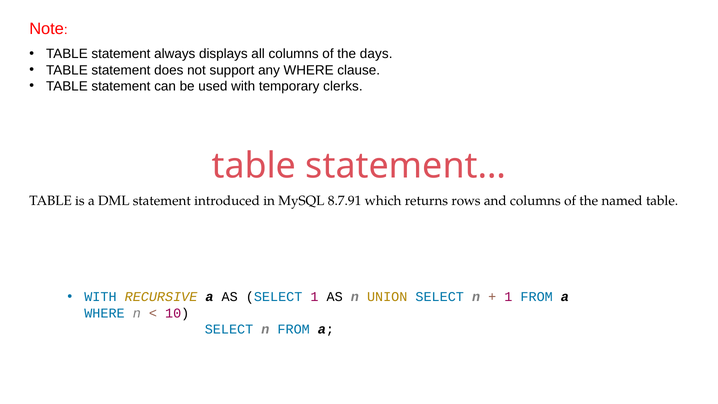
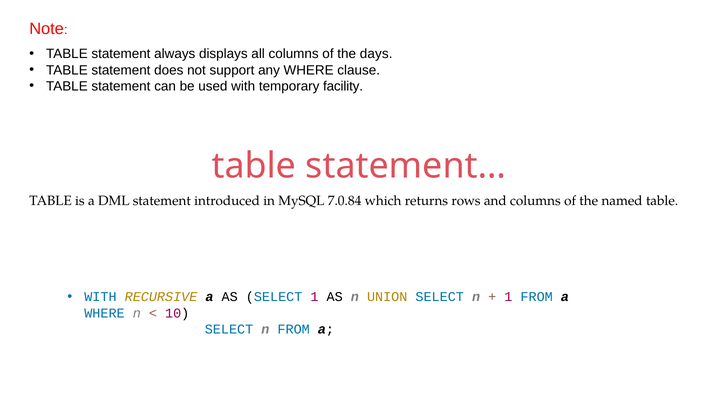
clerks: clerks -> facility
8.7.91: 8.7.91 -> 7.0.84
